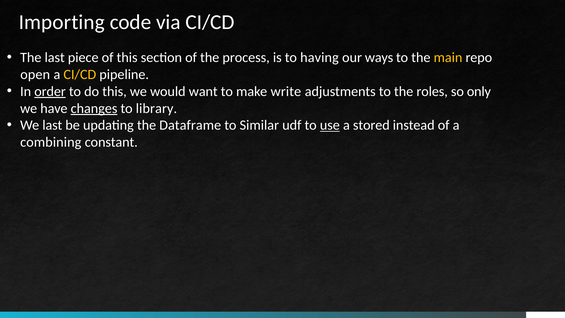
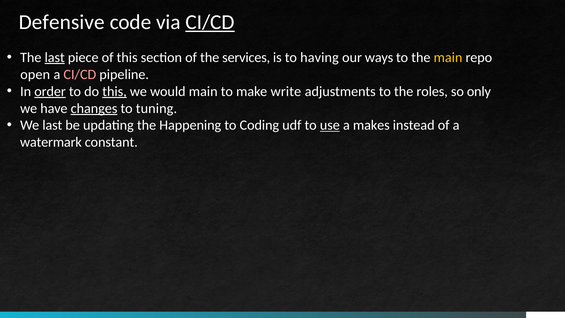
Importing: Importing -> Defensive
CI/CD at (210, 22) underline: none -> present
last at (55, 57) underline: none -> present
process: process -> services
CI/CD at (80, 74) colour: yellow -> pink
this at (115, 91) underline: none -> present
would want: want -> main
library: library -> tuning
Dataframe: Dataframe -> Happening
Similar: Similar -> Coding
stored: stored -> makes
combining: combining -> watermark
